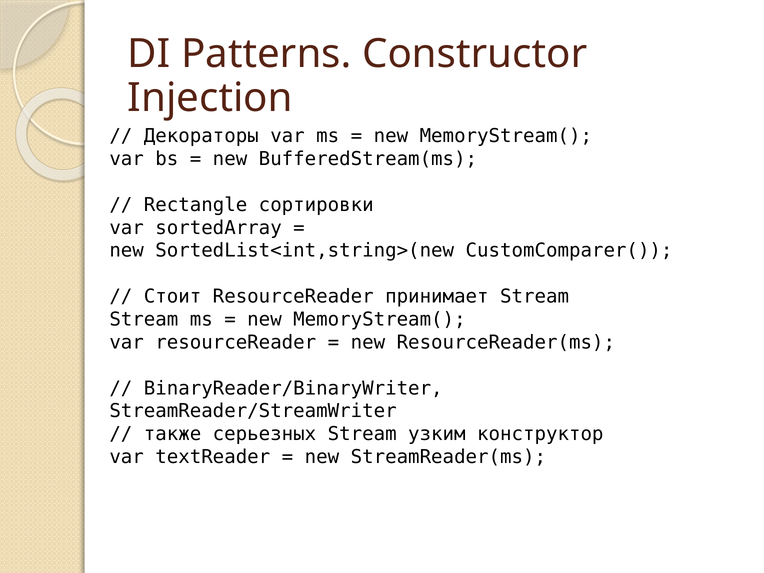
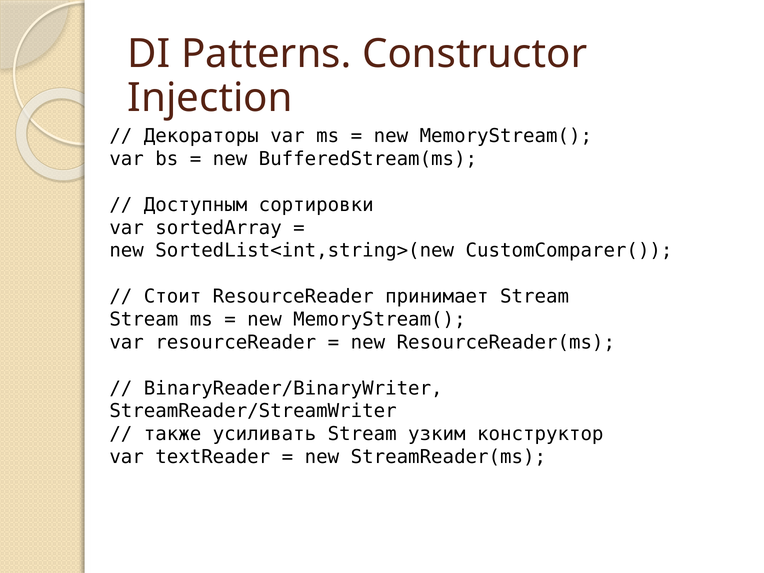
Rectangle: Rectangle -> Доступным
серьезных: серьезных -> усиливать
